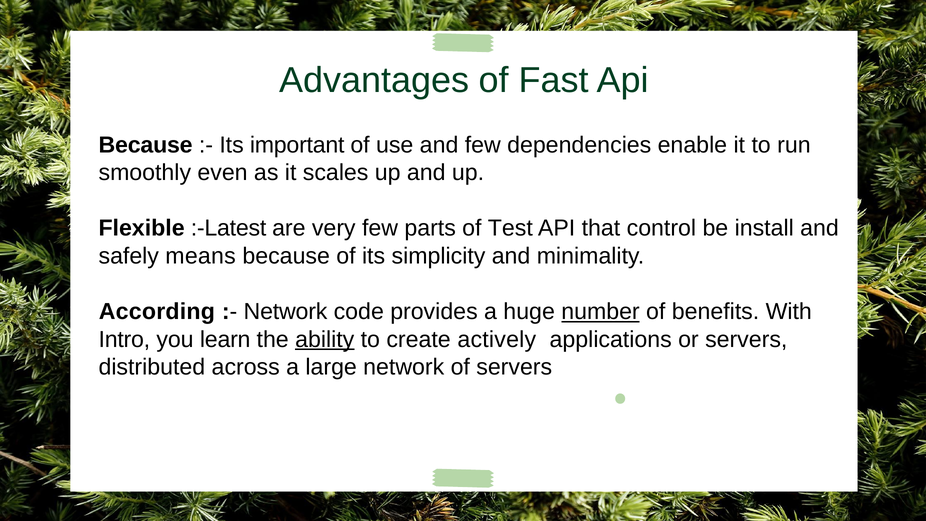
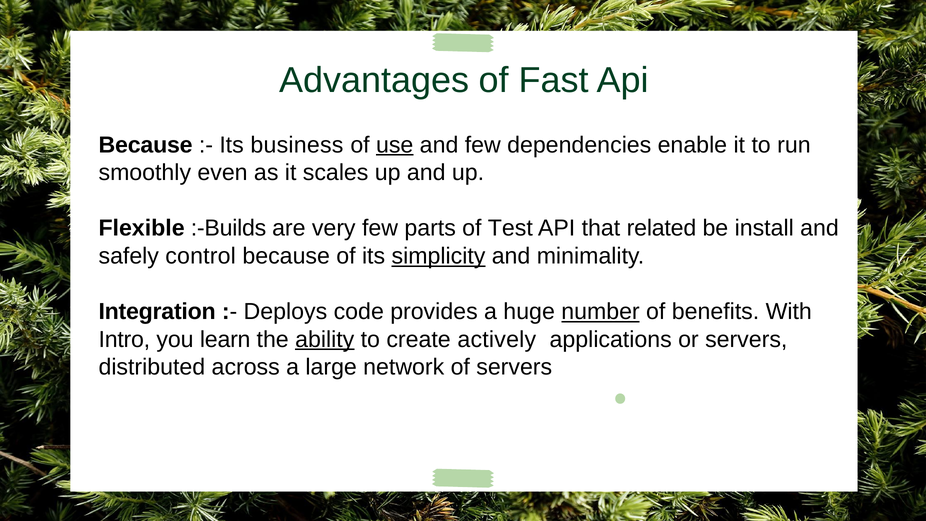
important: important -> business
use underline: none -> present
:-Latest: :-Latest -> :-Builds
control: control -> related
means: means -> control
simplicity underline: none -> present
According: According -> Integration
Network at (286, 312): Network -> Deploys
